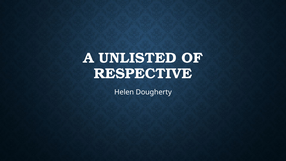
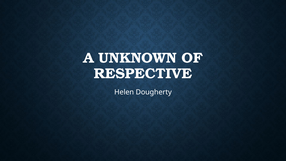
UNLISTED: UNLISTED -> UNKNOWN
